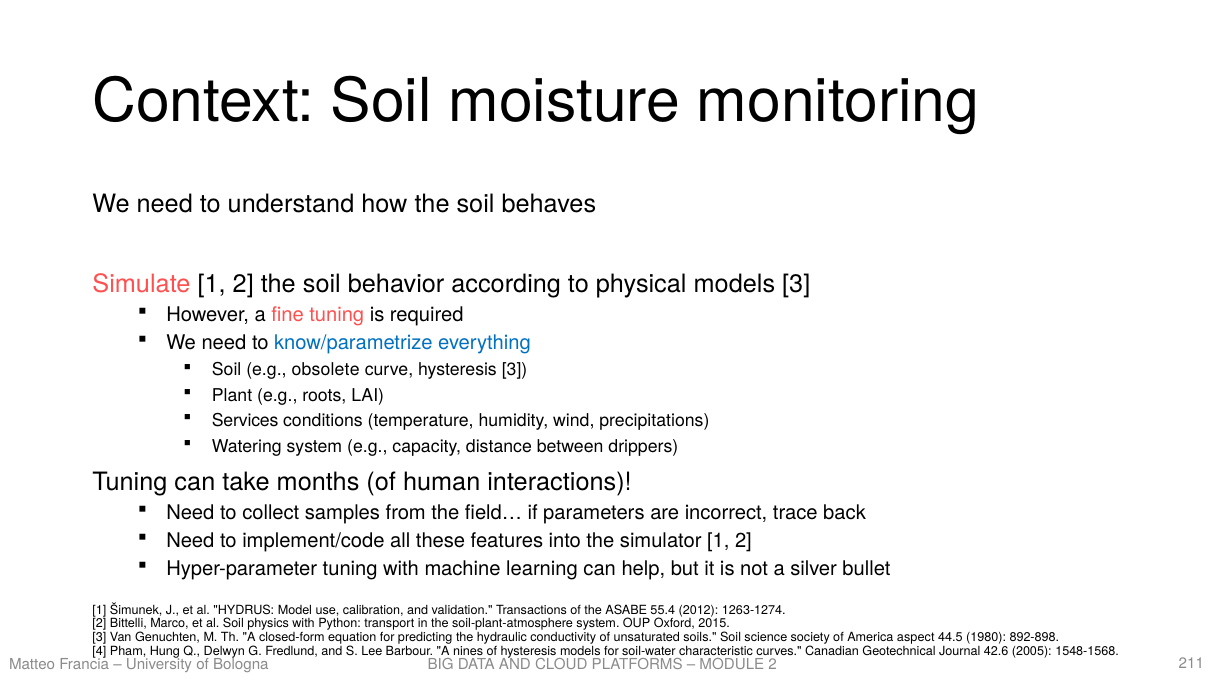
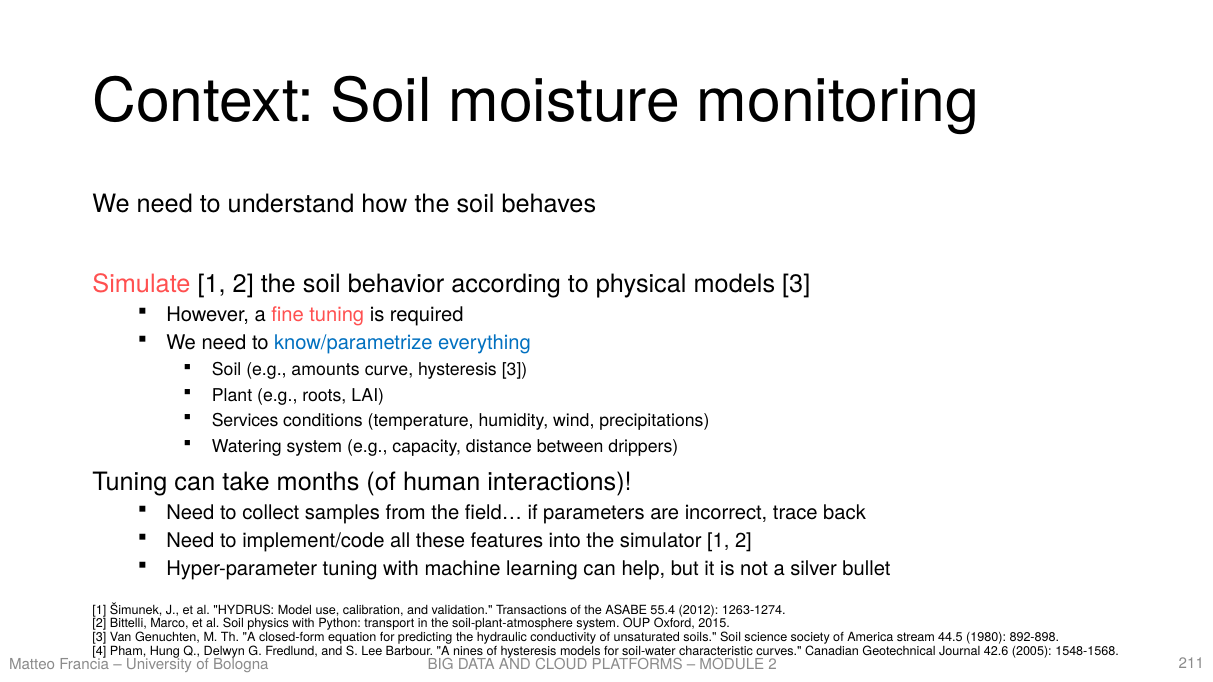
obsolete: obsolete -> amounts
aspect: aspect -> stream
